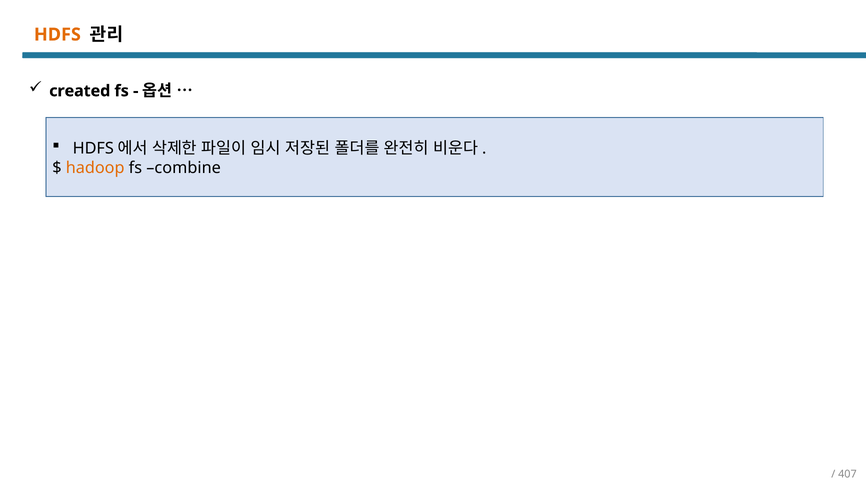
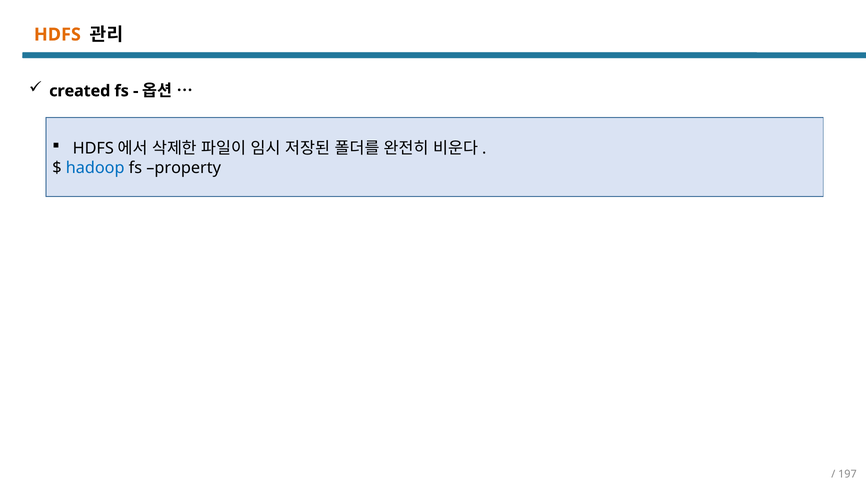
hadoop colour: orange -> blue
combine: combine -> property
407: 407 -> 197
